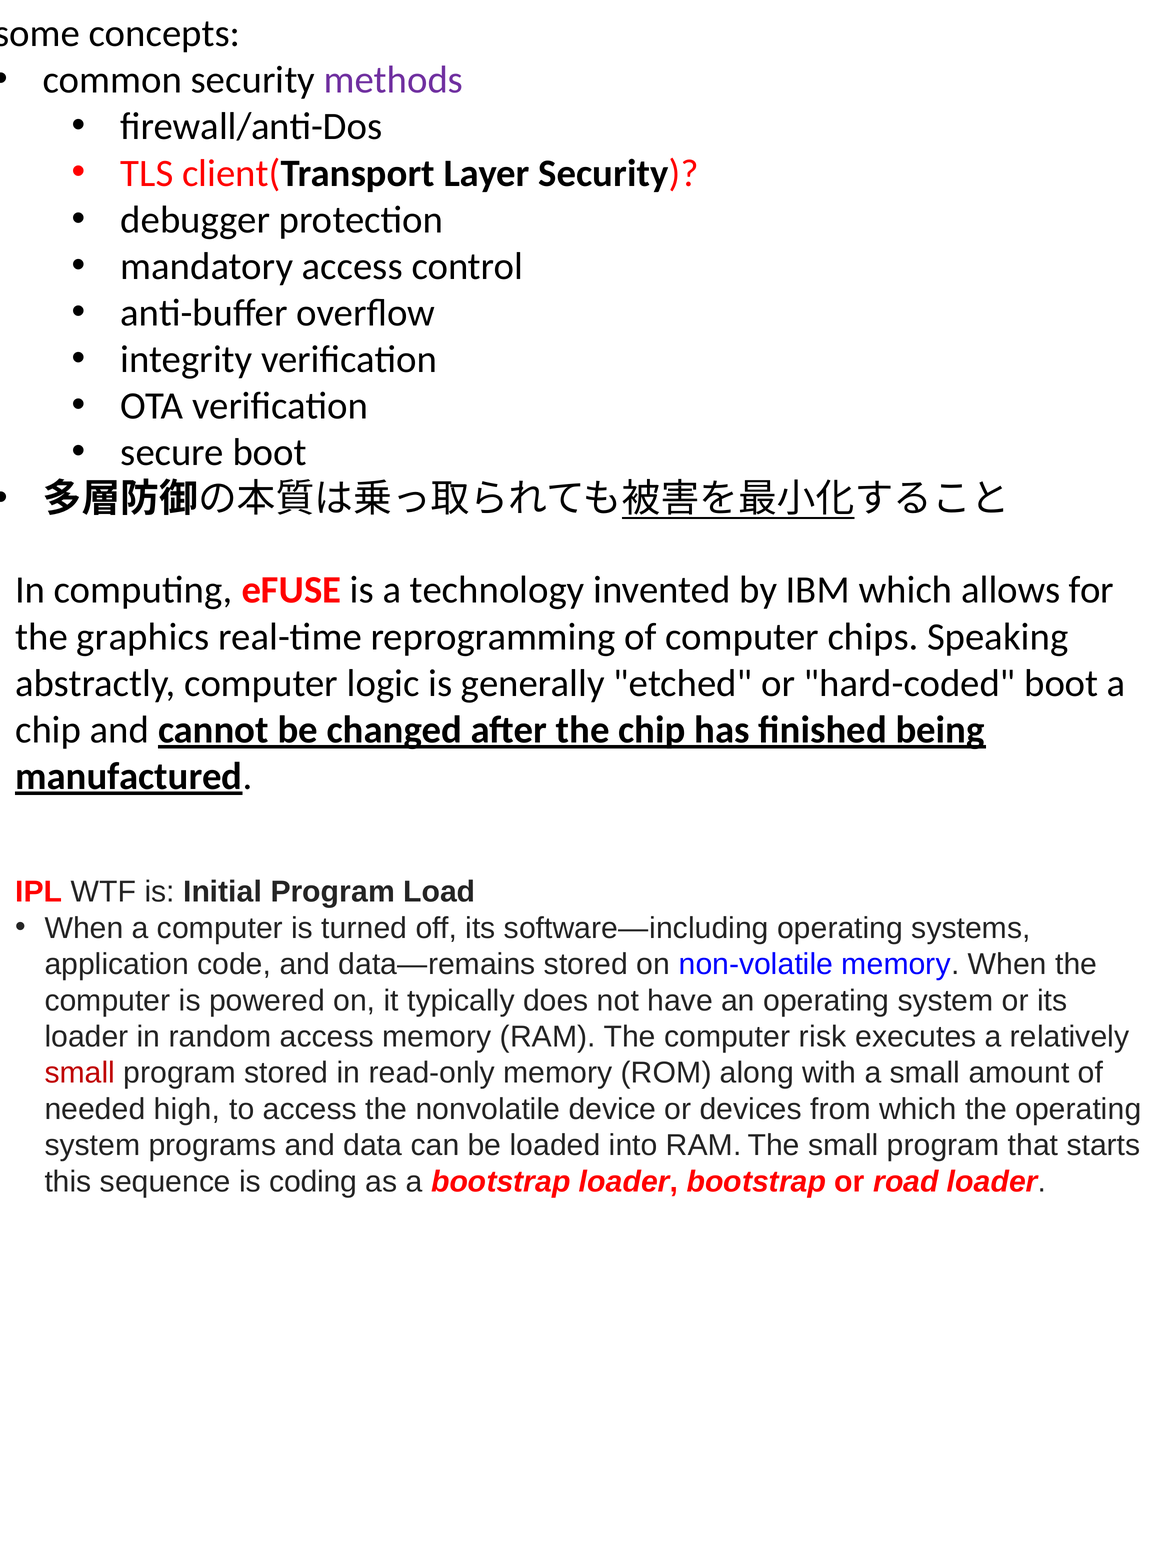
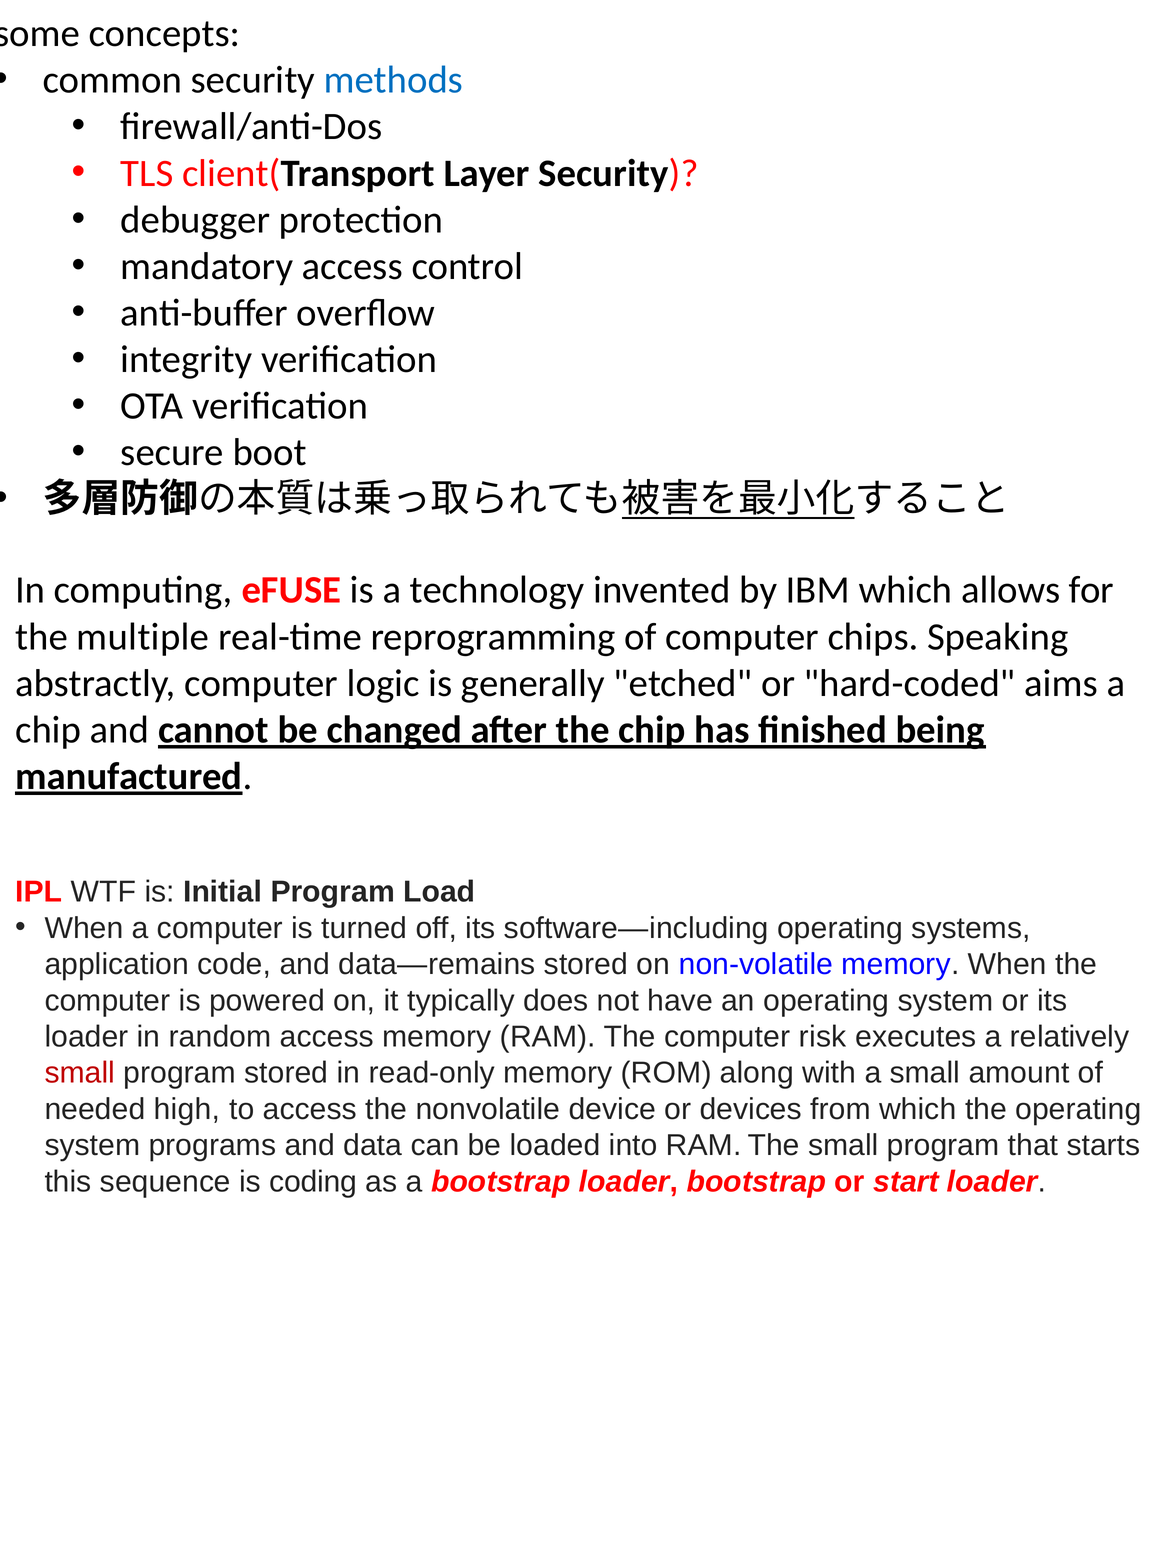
methods colour: purple -> blue
graphics: graphics -> multiple
hard-coded boot: boot -> aims
road: road -> start
